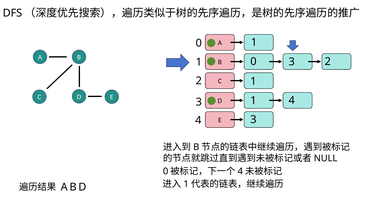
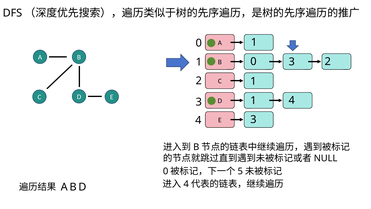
4 at (240, 171): 4 -> 5
1 at (186, 184): 1 -> 4
